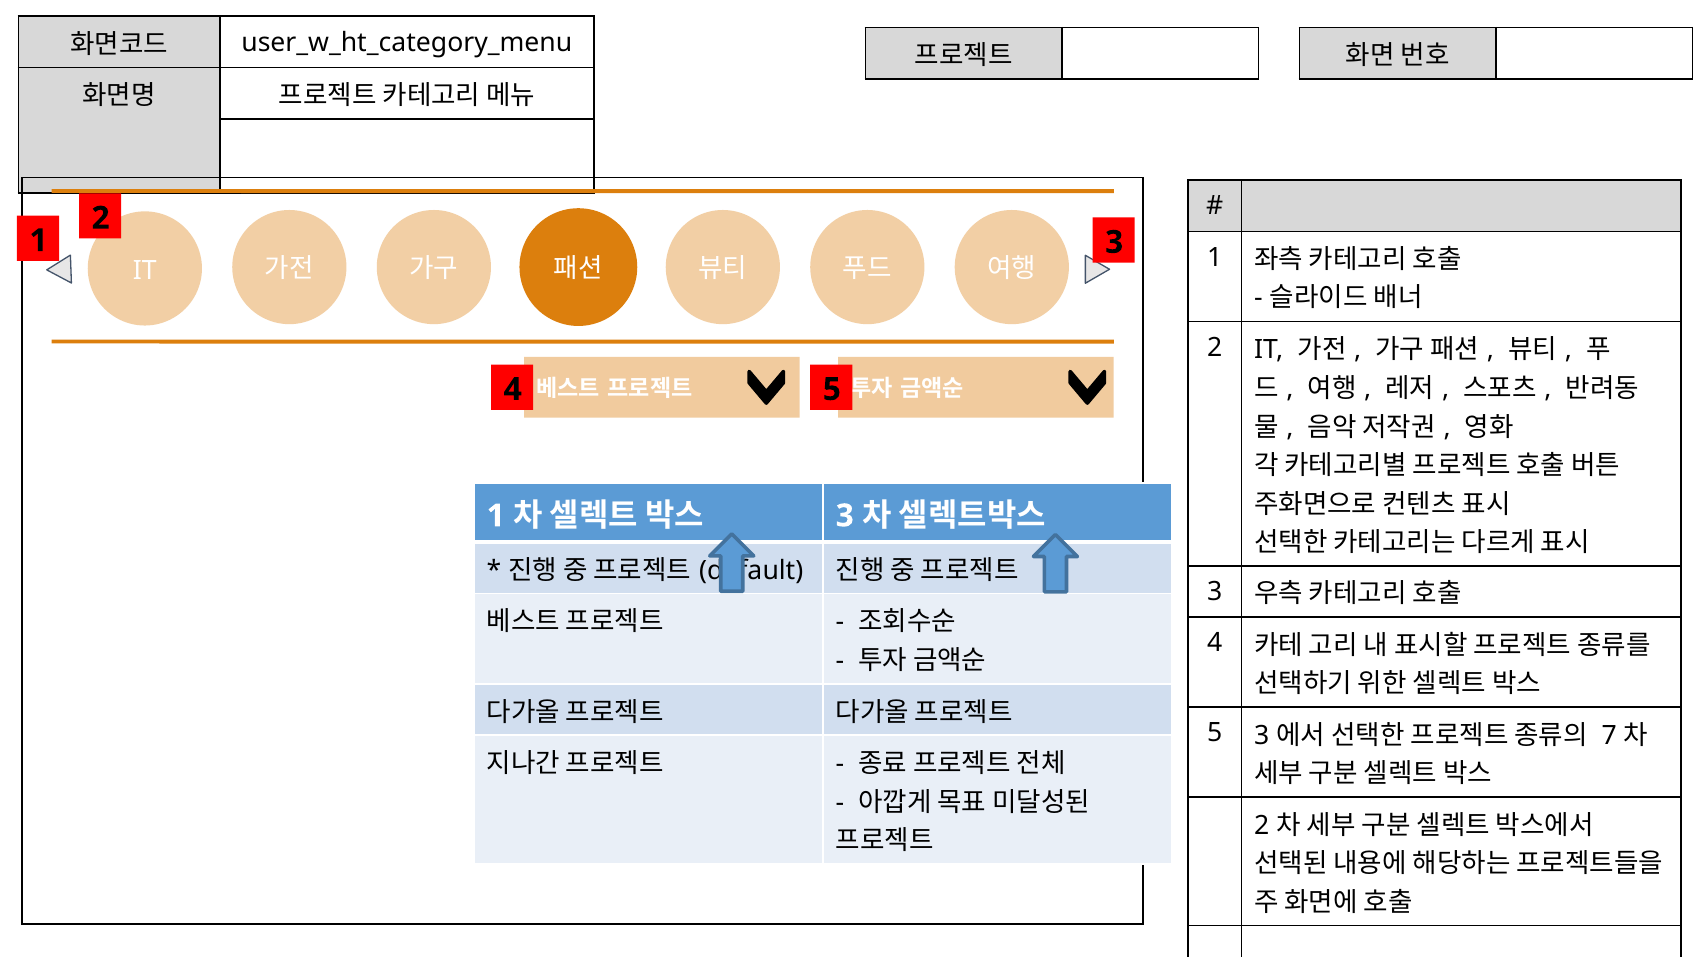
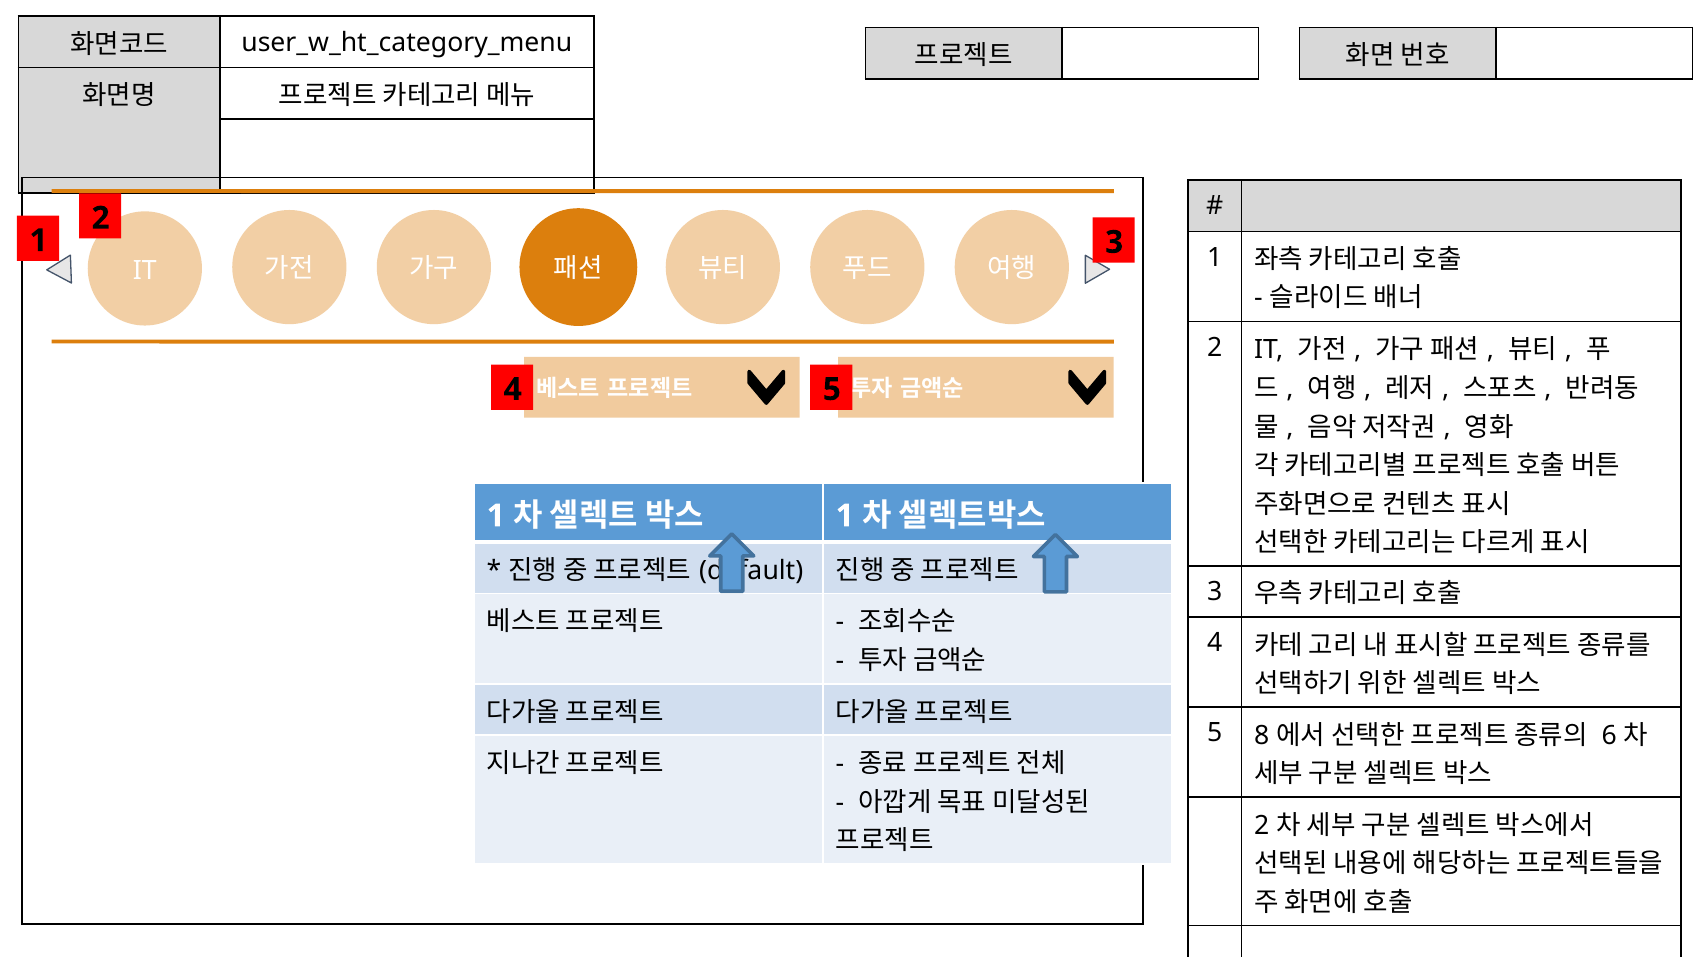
3 at (845, 516): 3 -> 1
5 3: 3 -> 8
7: 7 -> 6
